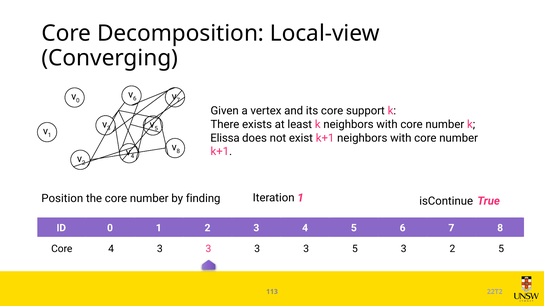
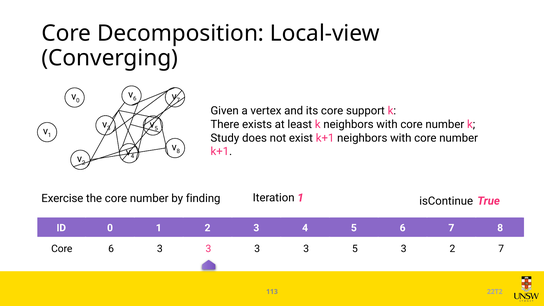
Elissa: Elissa -> Study
Position: Position -> Exercise
Core 4: 4 -> 6
2 5: 5 -> 7
